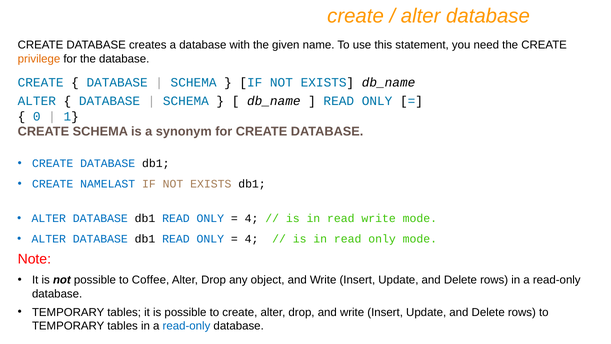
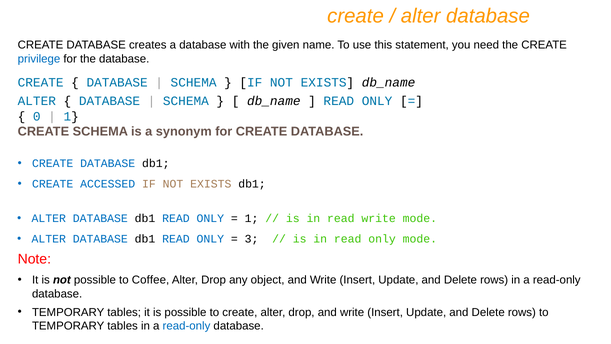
privilege colour: orange -> blue
NAMELAST: NAMELAST -> ACCESSED
4 at (252, 218): 4 -> 1
4 at (252, 239): 4 -> 3
